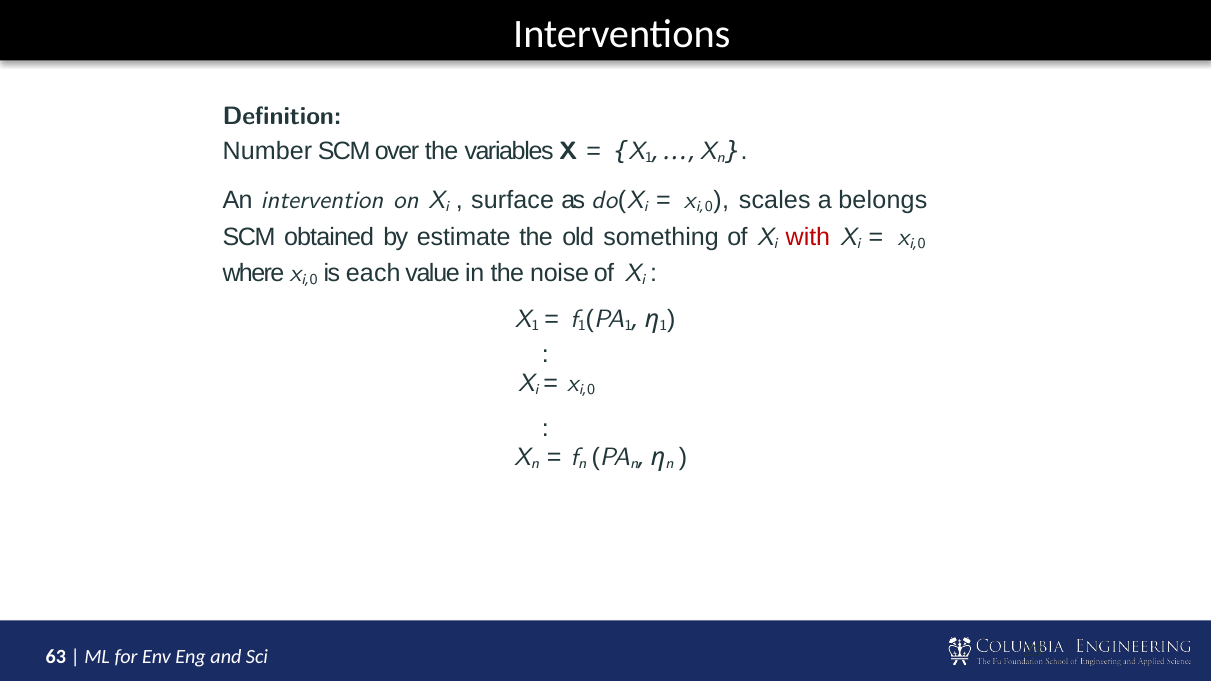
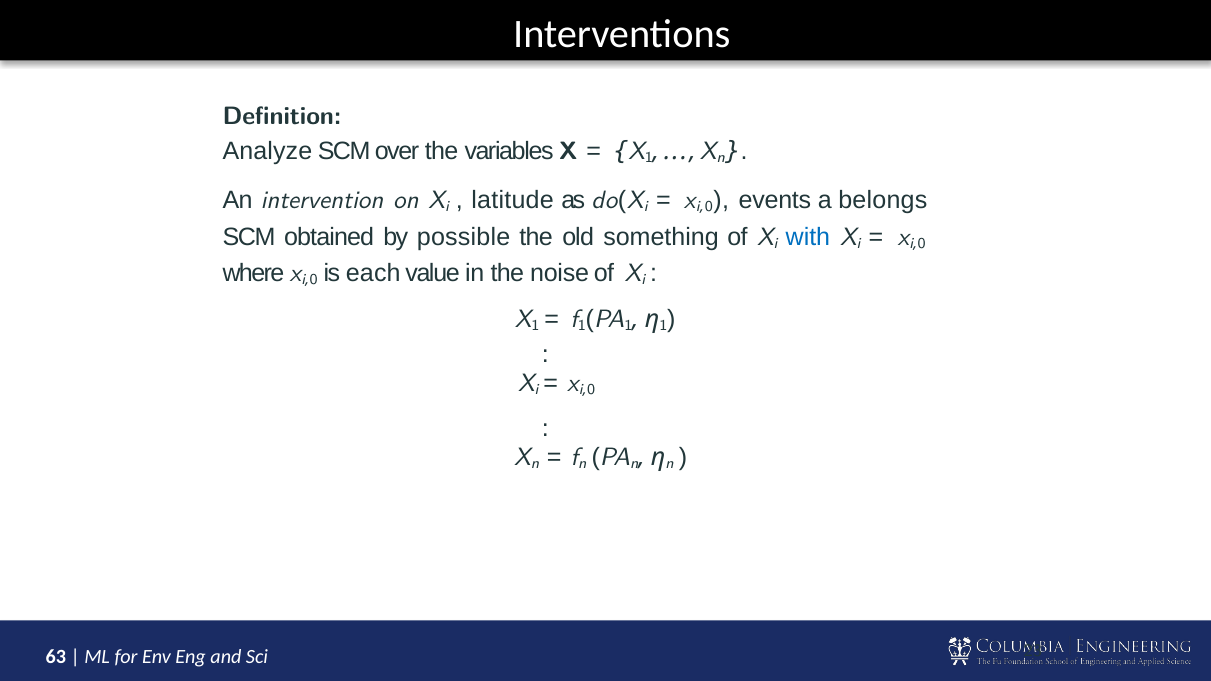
Number: Number -> Analyze
surface: surface -> latitude
scales: scales -> events
estimate: estimate -> possible
with colour: red -> blue
